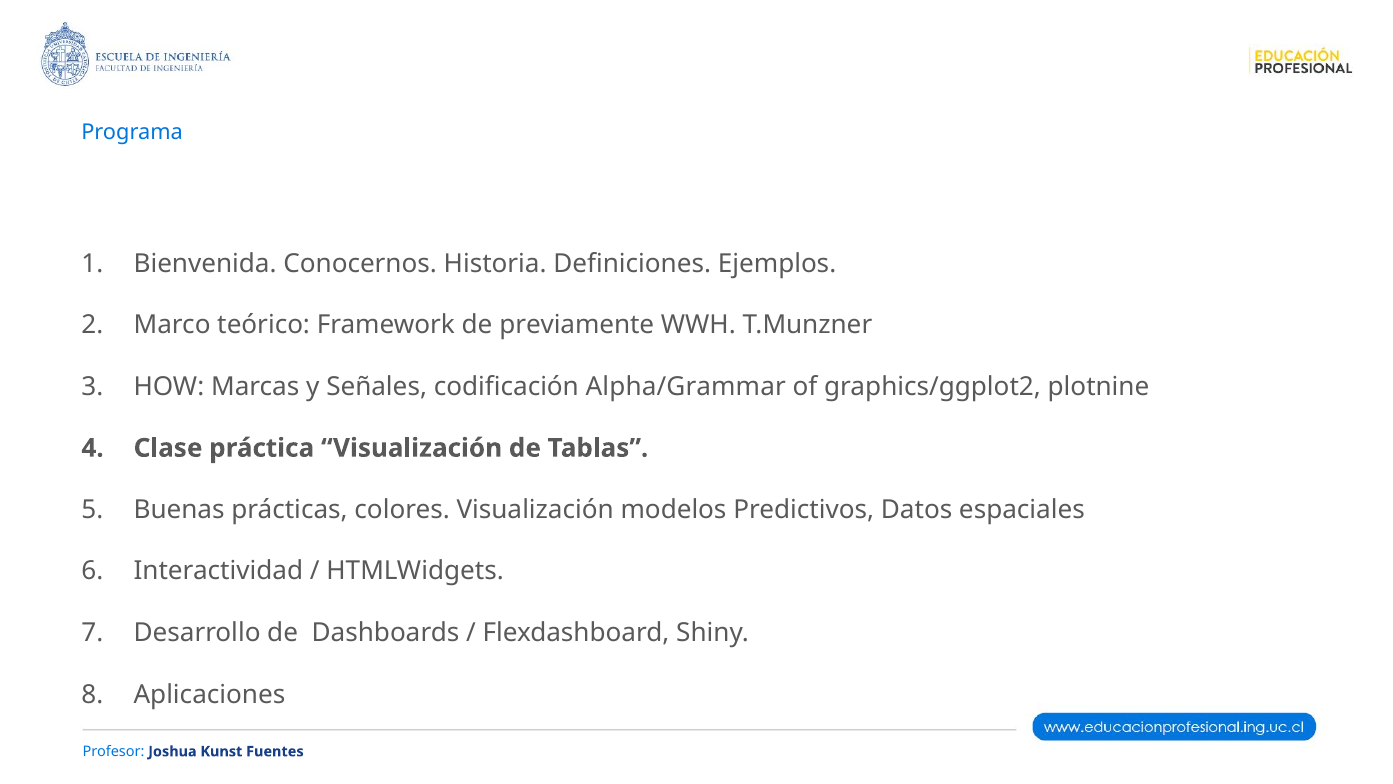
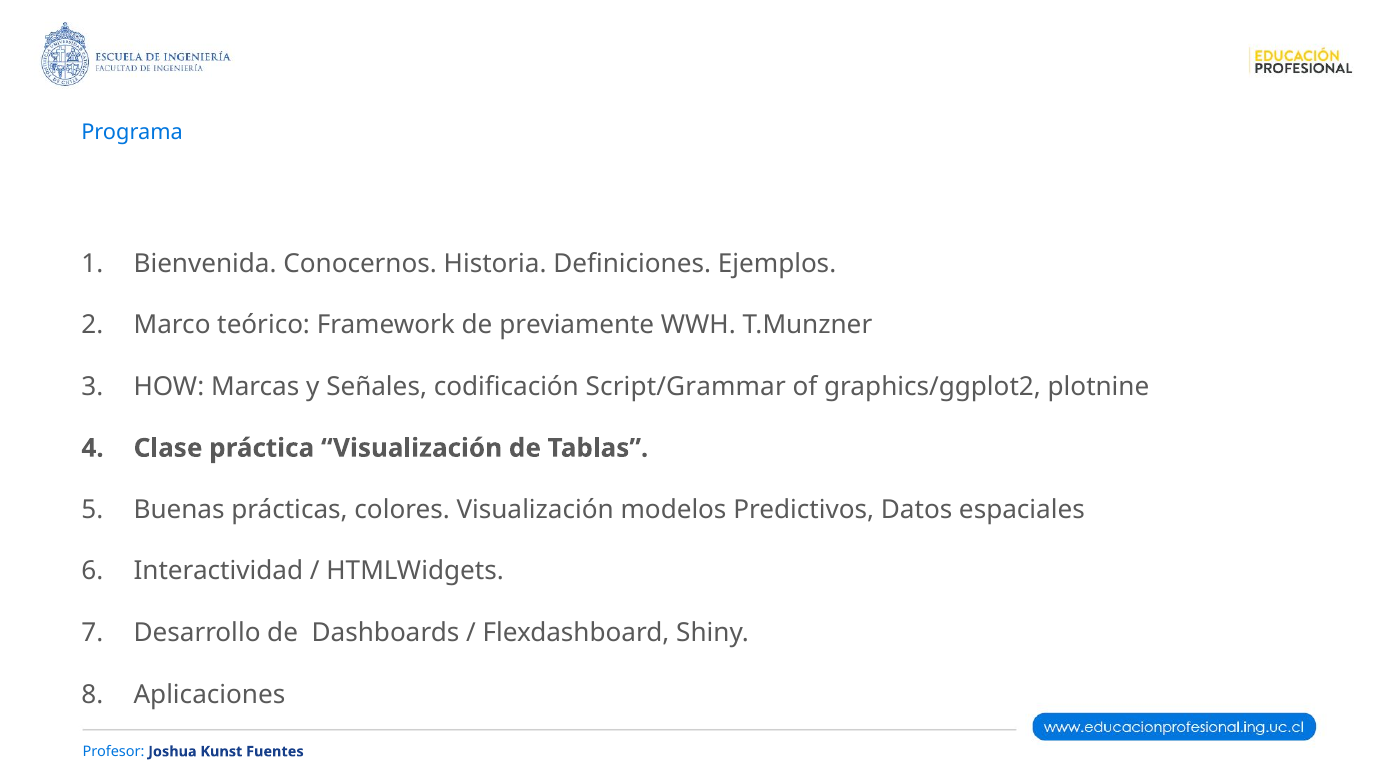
Alpha/Grammar: Alpha/Grammar -> Script/Grammar
